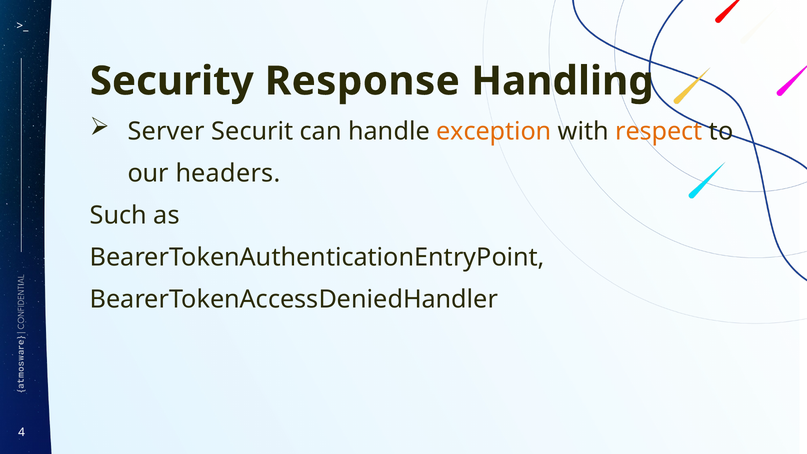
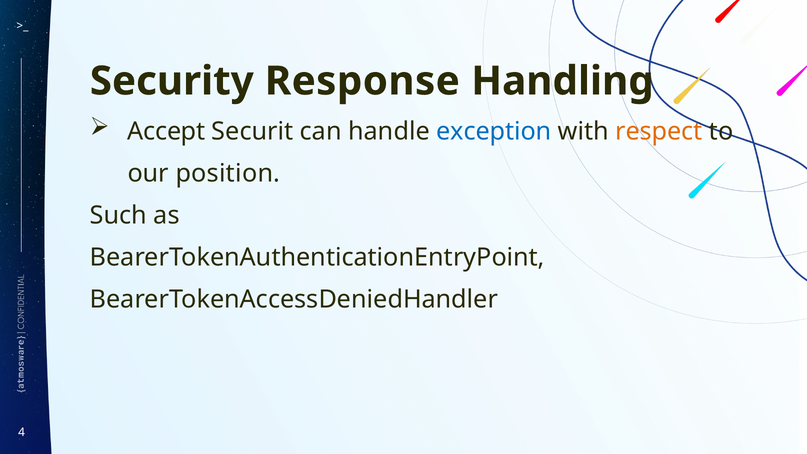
Server: Server -> Accept
exception colour: orange -> blue
headers: headers -> position
